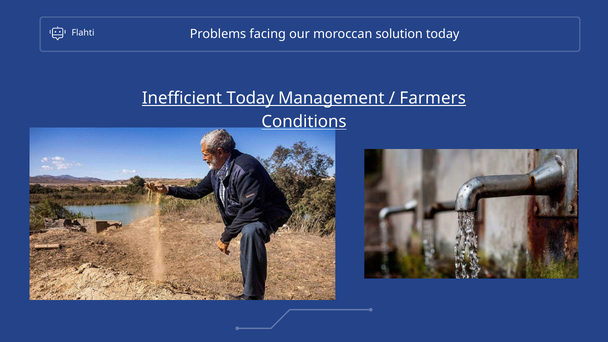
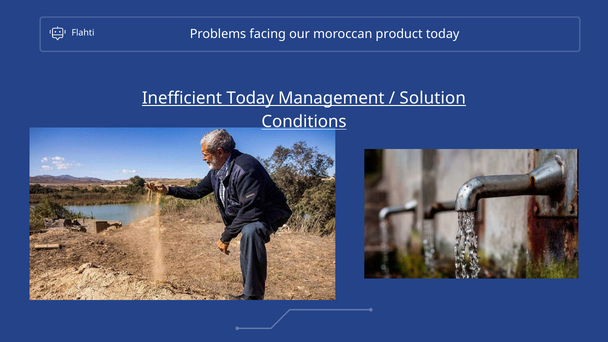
solution: solution -> product
Farmers: Farmers -> Solution
